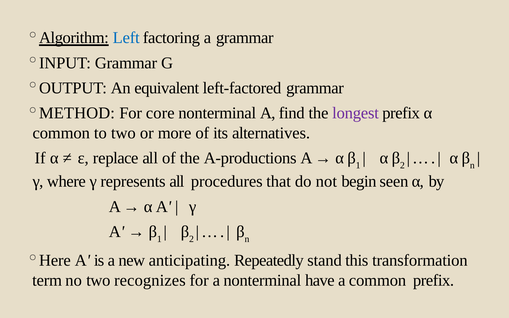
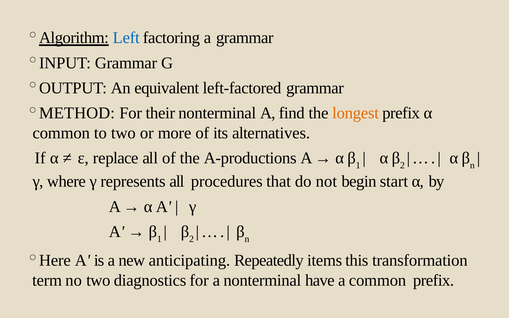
core: core -> their
longest colour: purple -> orange
seen: seen -> start
stand: stand -> items
recognizes: recognizes -> diagnostics
